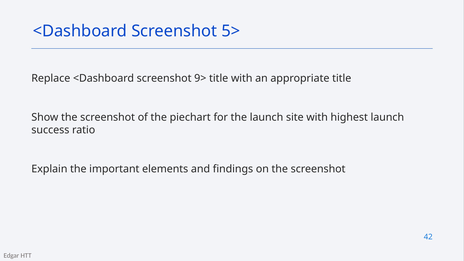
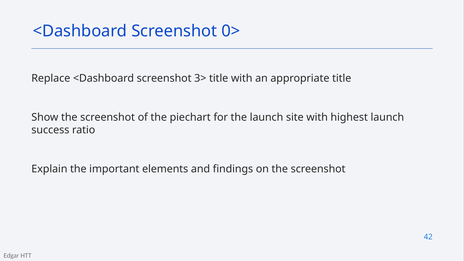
5>: 5> -> 0>
9>: 9> -> 3>
